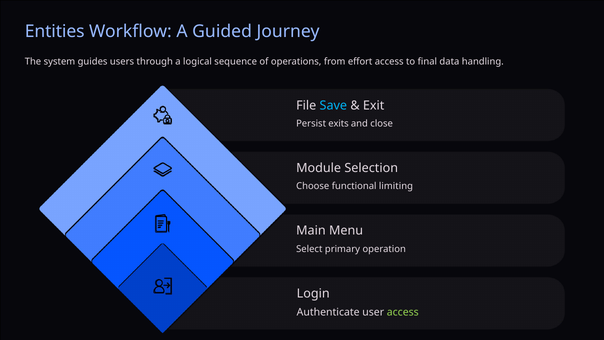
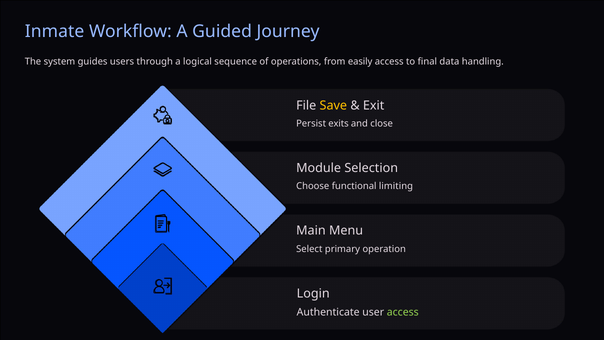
Entities: Entities -> Inmate
effort: effort -> easily
Save colour: light blue -> yellow
